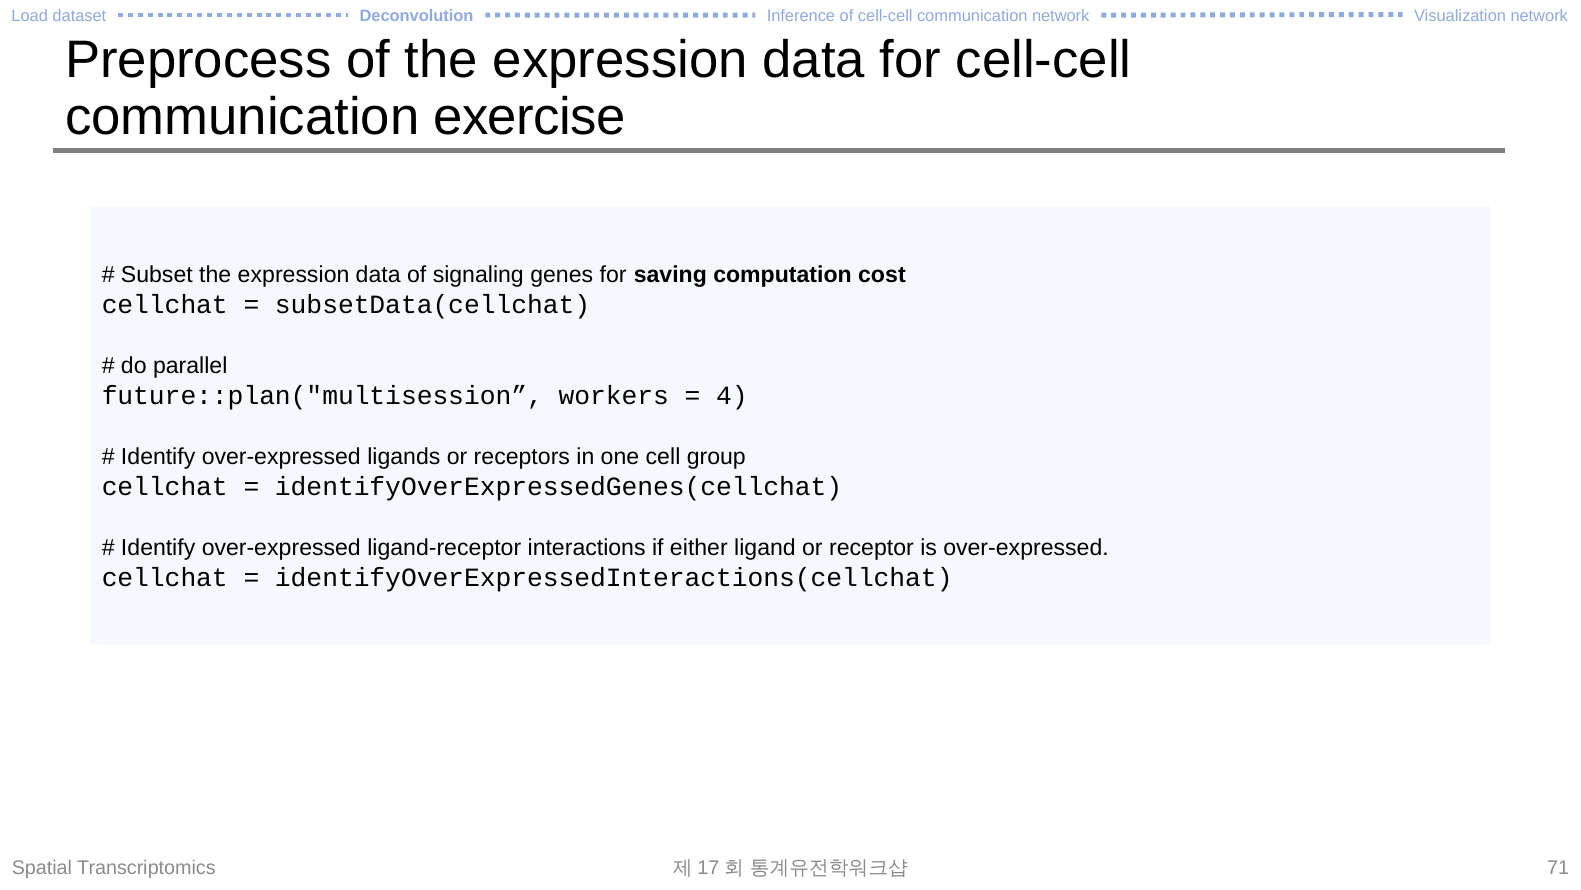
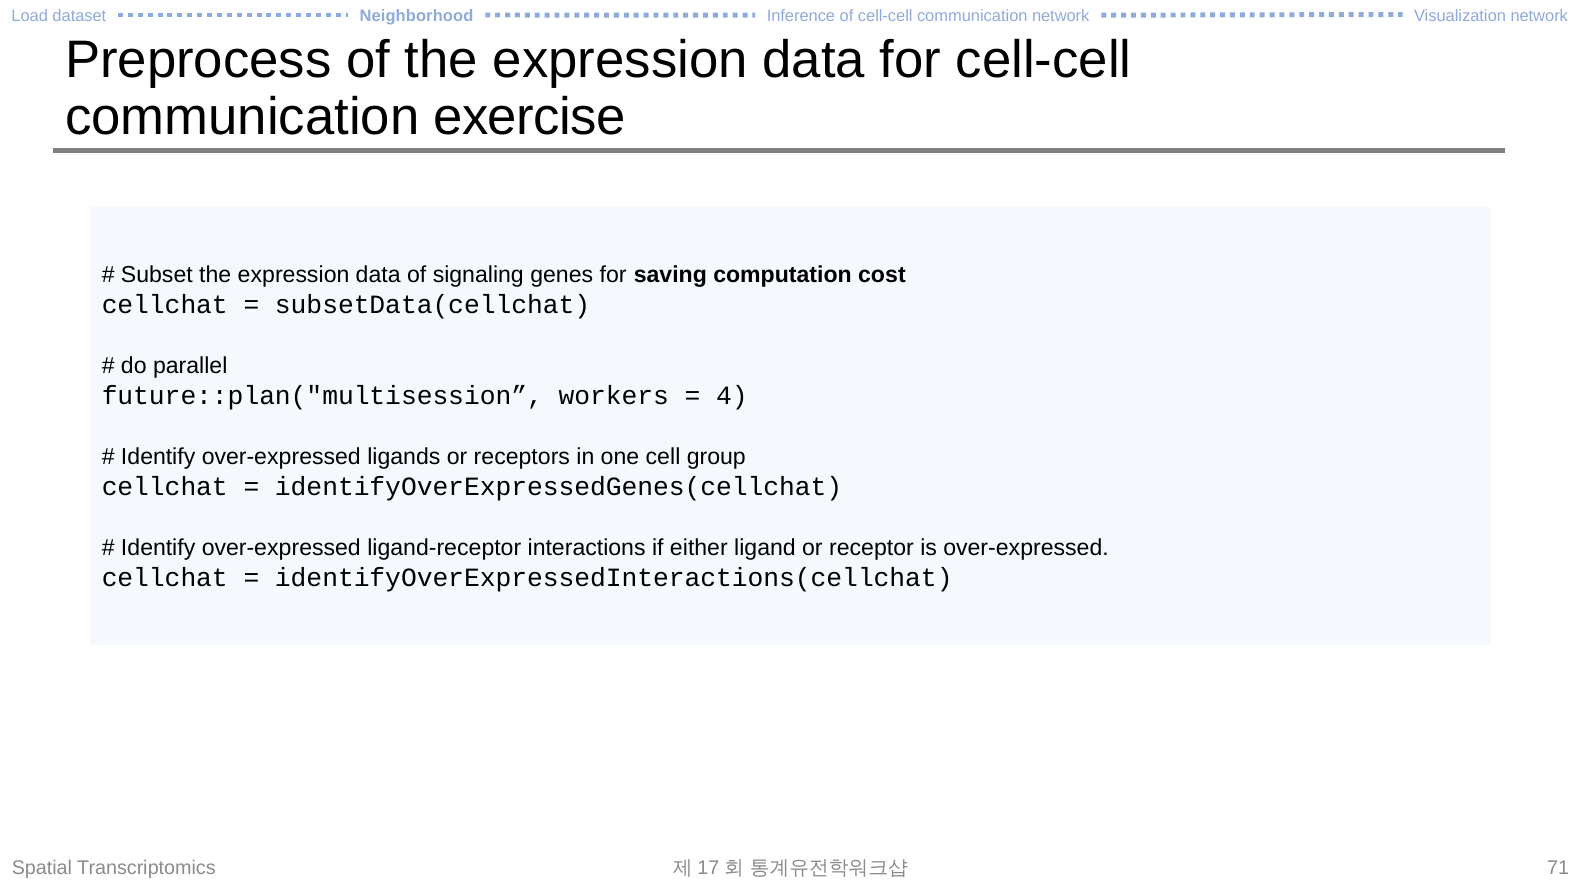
Deconvolution: Deconvolution -> Neighborhood
